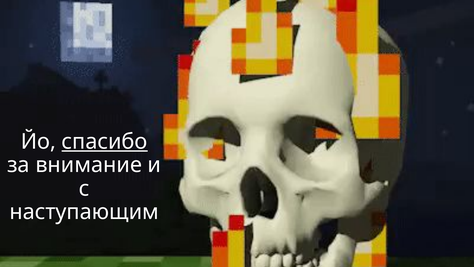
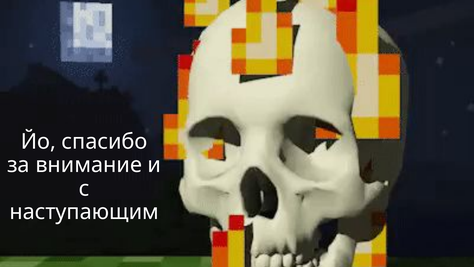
спасибо underline: present -> none
